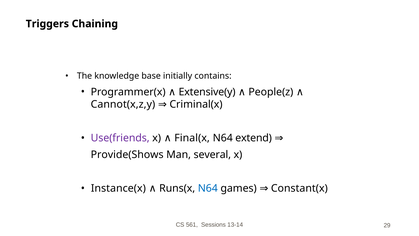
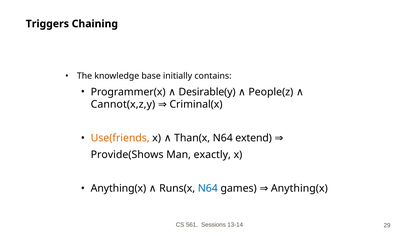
Extensive(y: Extensive(y -> Desirable(y
Use(friends colour: purple -> orange
Final(x: Final(x -> Than(x
several: several -> exactly
Instance(x at (118, 188): Instance(x -> Anything(x
games Constant(x: Constant(x -> Anything(x
